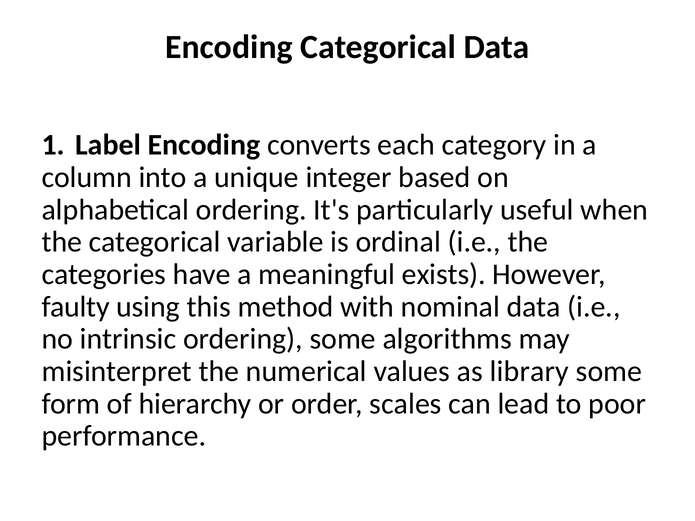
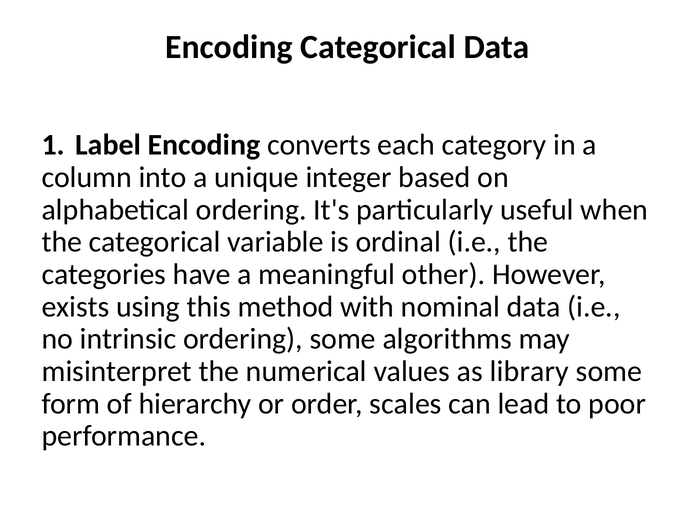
exists: exists -> other
faulty: faulty -> exists
